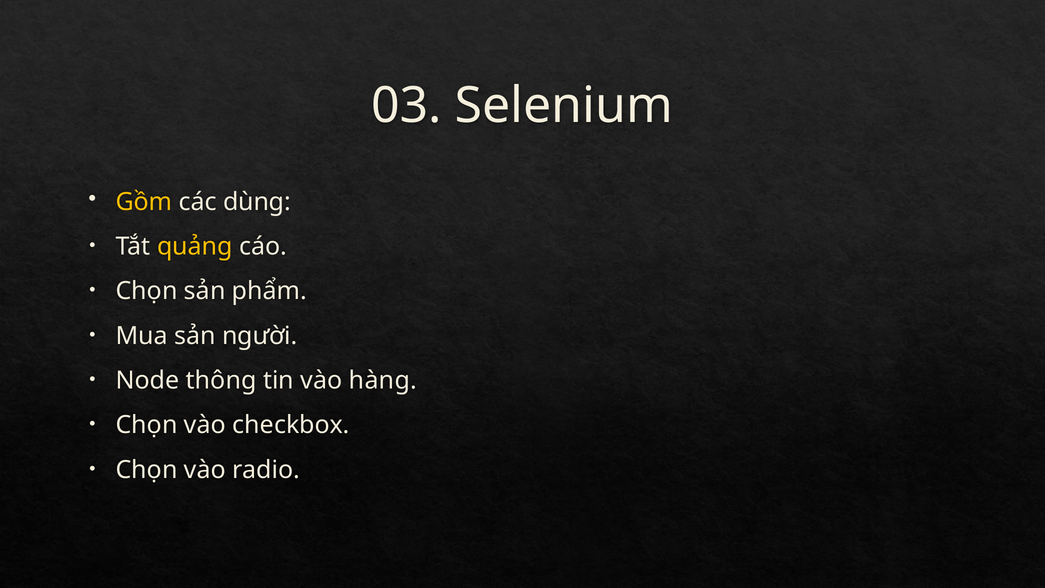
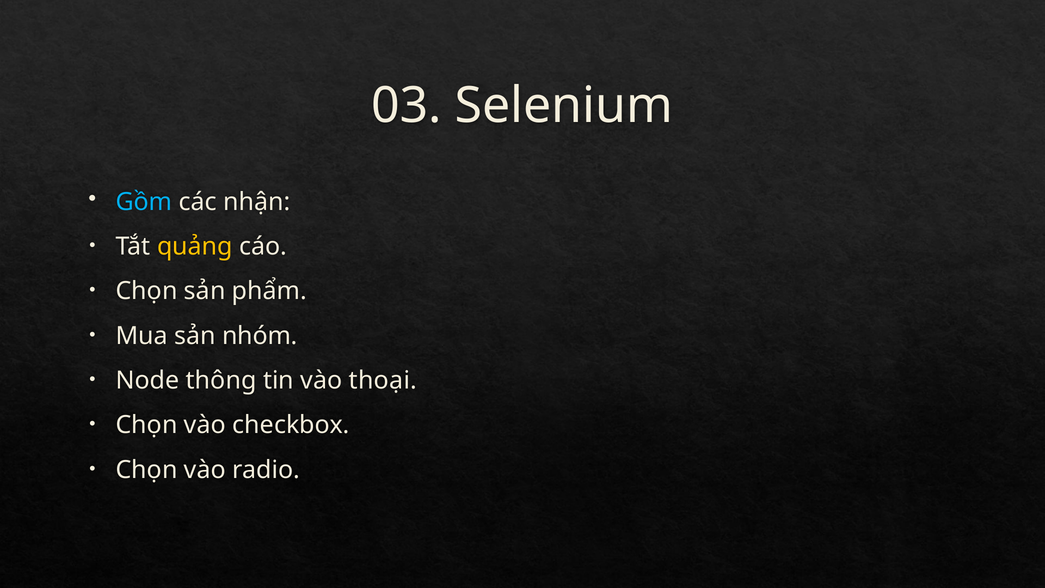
Gồm colour: yellow -> light blue
dùng: dùng -> nhận
người: người -> nhóm
hàng: hàng -> thoại
